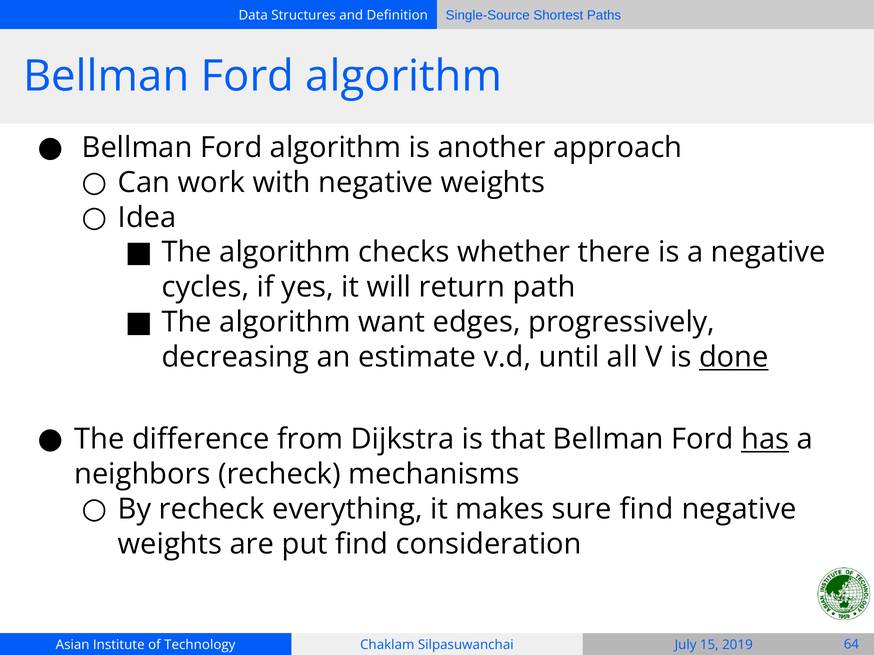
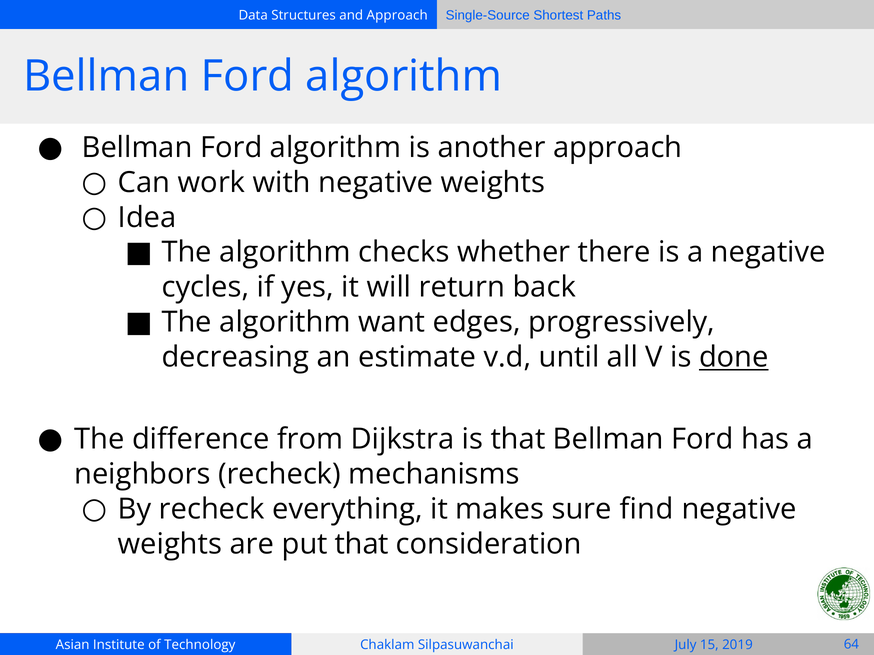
Definition at (397, 15): Definition -> Approach
path: path -> back
has underline: present -> none
put find: find -> that
